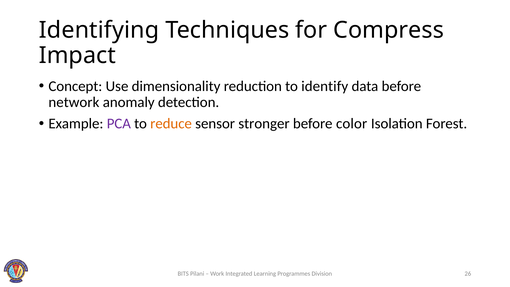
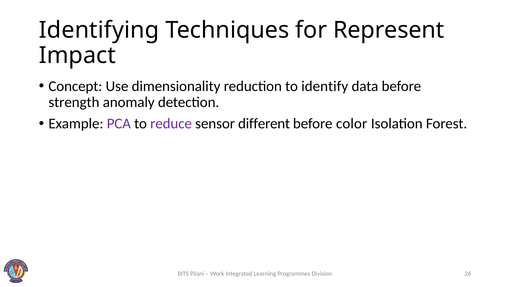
Compress: Compress -> Represent
network: network -> strength
reduce colour: orange -> purple
stronger: stronger -> different
